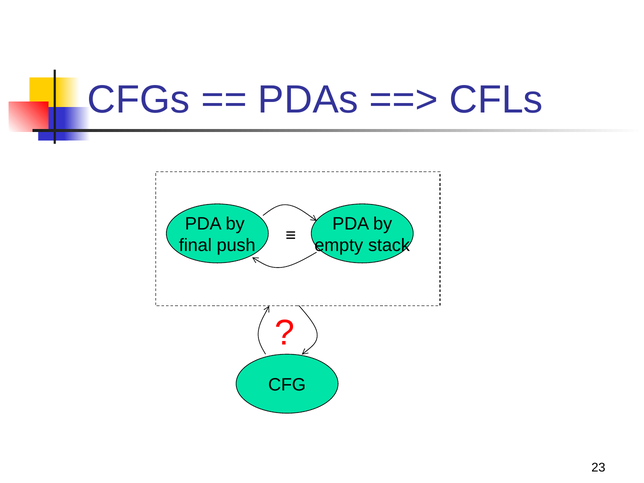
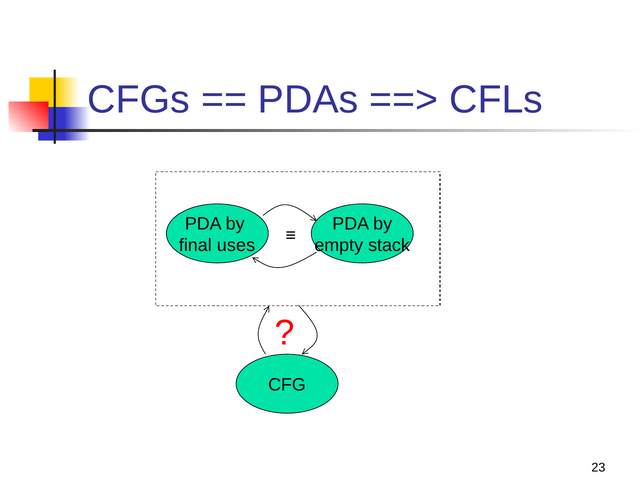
push: push -> uses
